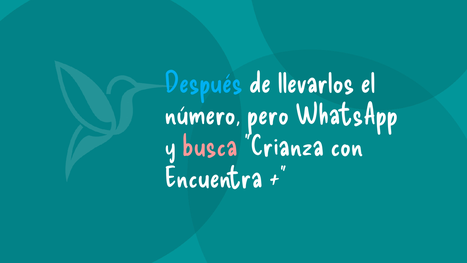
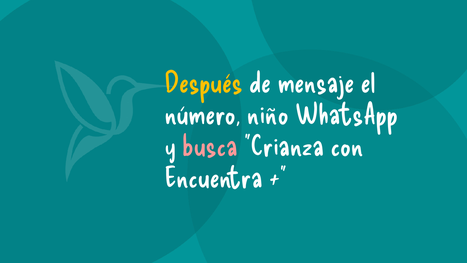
Después colour: light blue -> yellow
llevarlos: llevarlos -> mensaje
pero: pero -> niño
